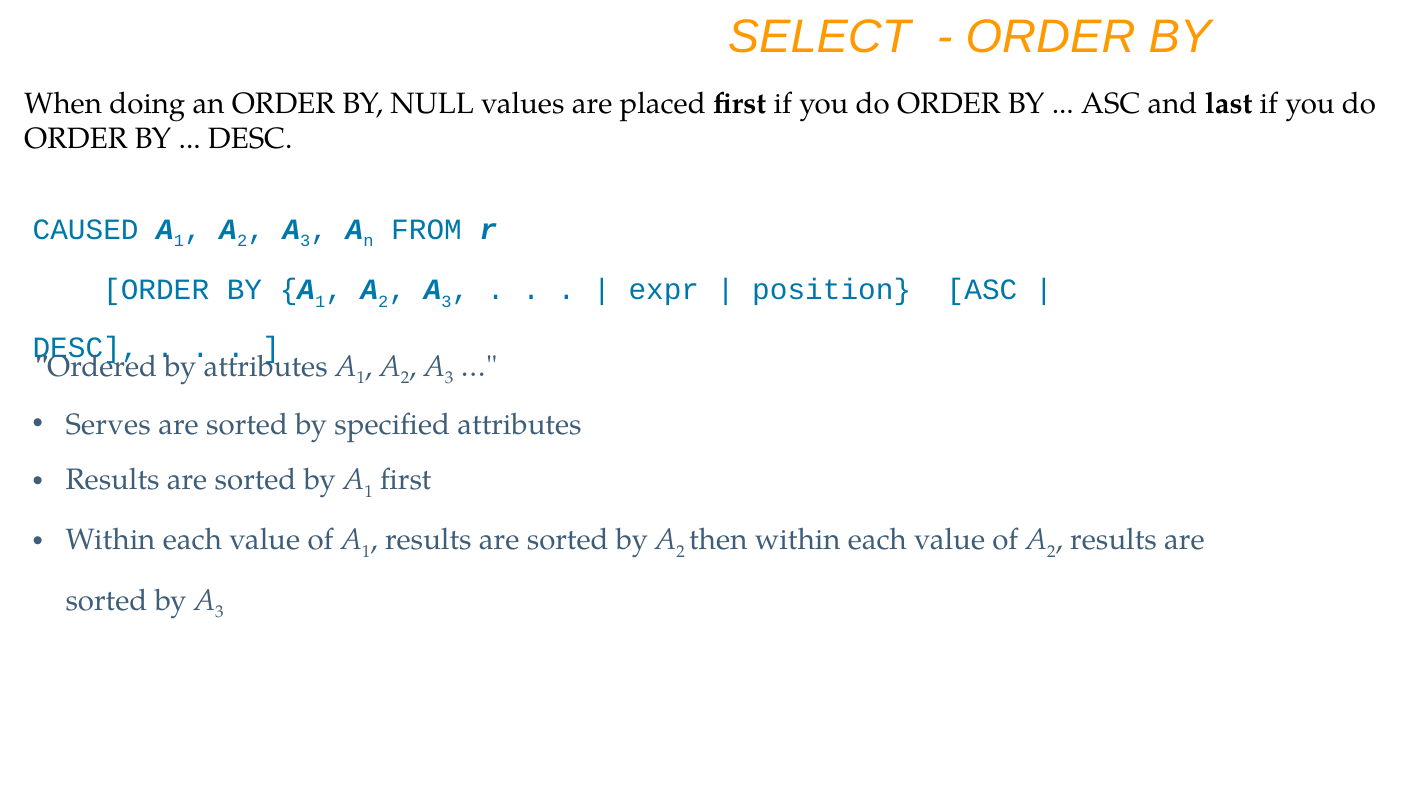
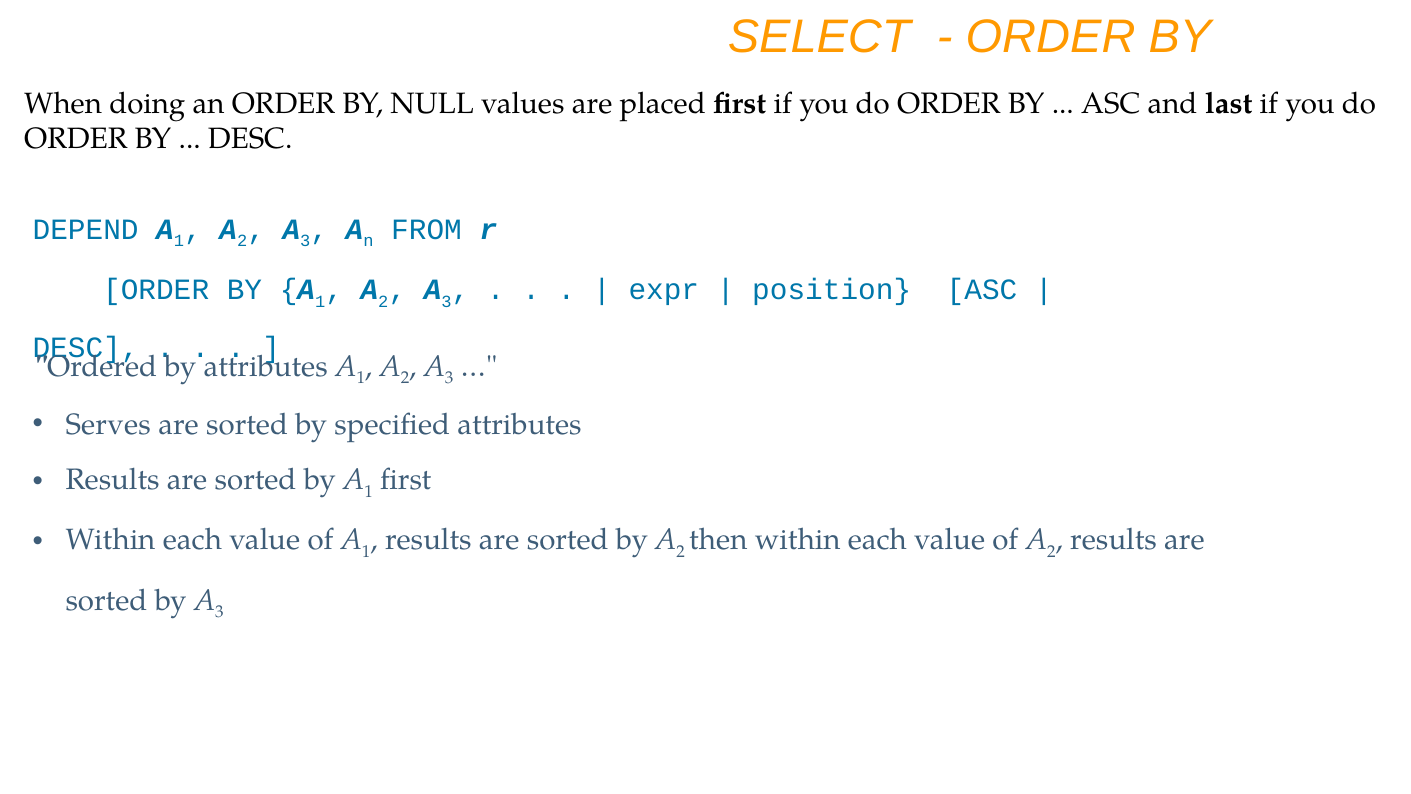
CAUSED: CAUSED -> DEPEND
